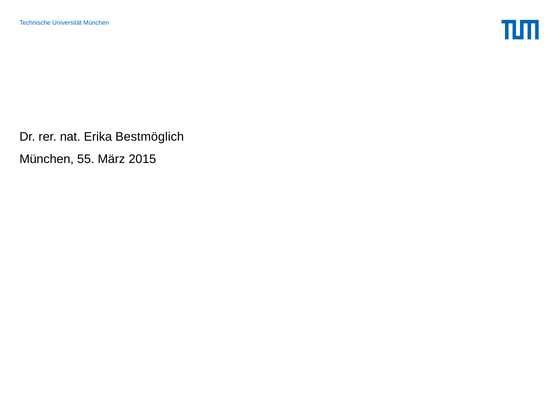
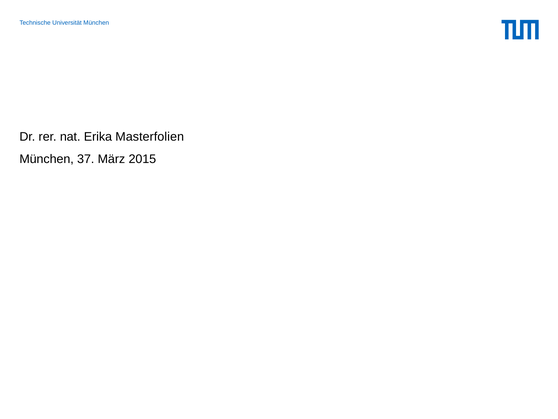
Bestmöglich: Bestmöglich -> Masterfolien
55: 55 -> 37
